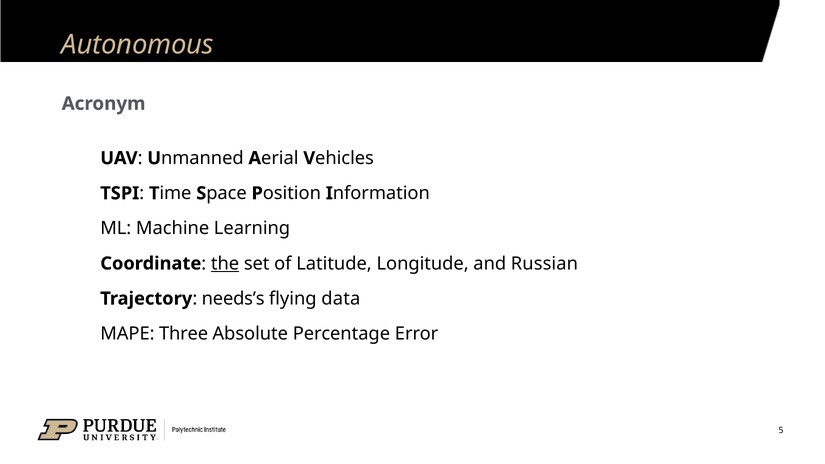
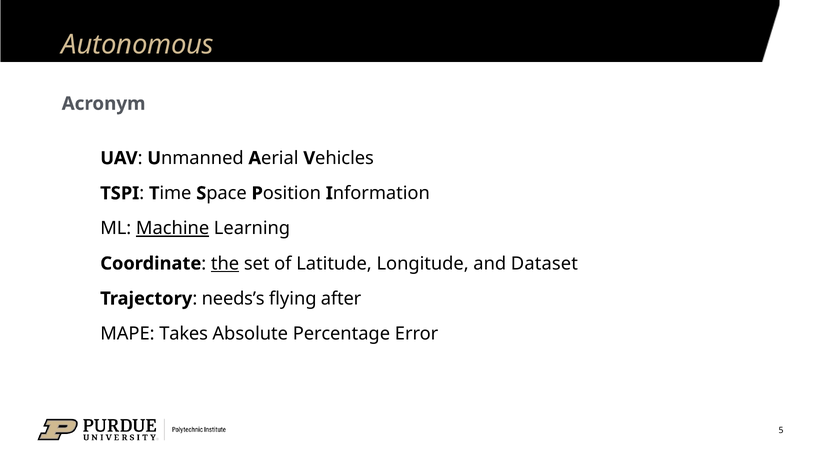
Machine underline: none -> present
Russian: Russian -> Dataset
data: data -> after
Three: Three -> Takes
